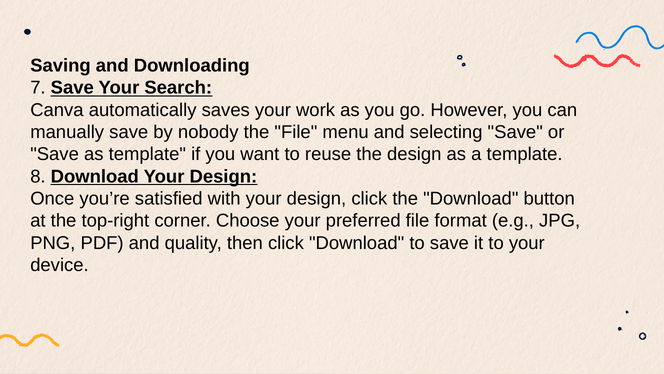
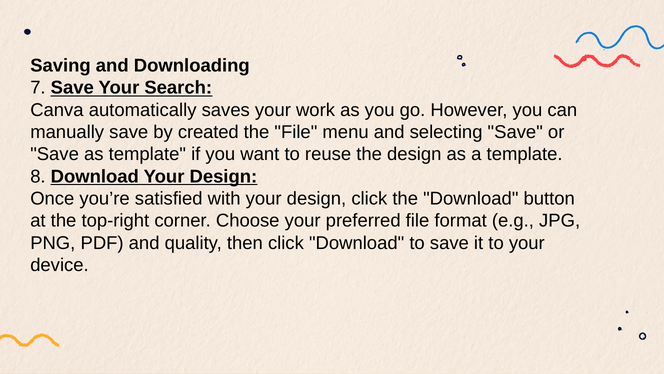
nobody: nobody -> created
